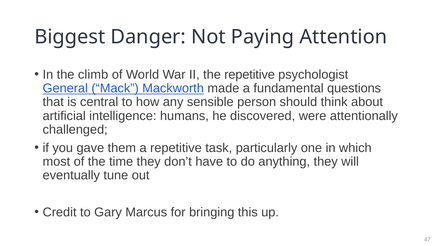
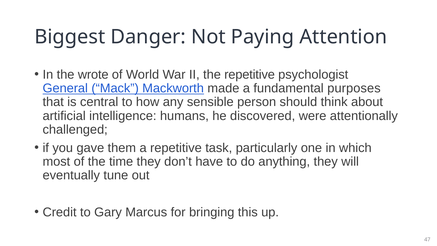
climb: climb -> wrote
questions: questions -> purposes
